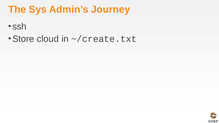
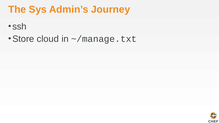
~/create.txt: ~/create.txt -> ~/manage.txt
